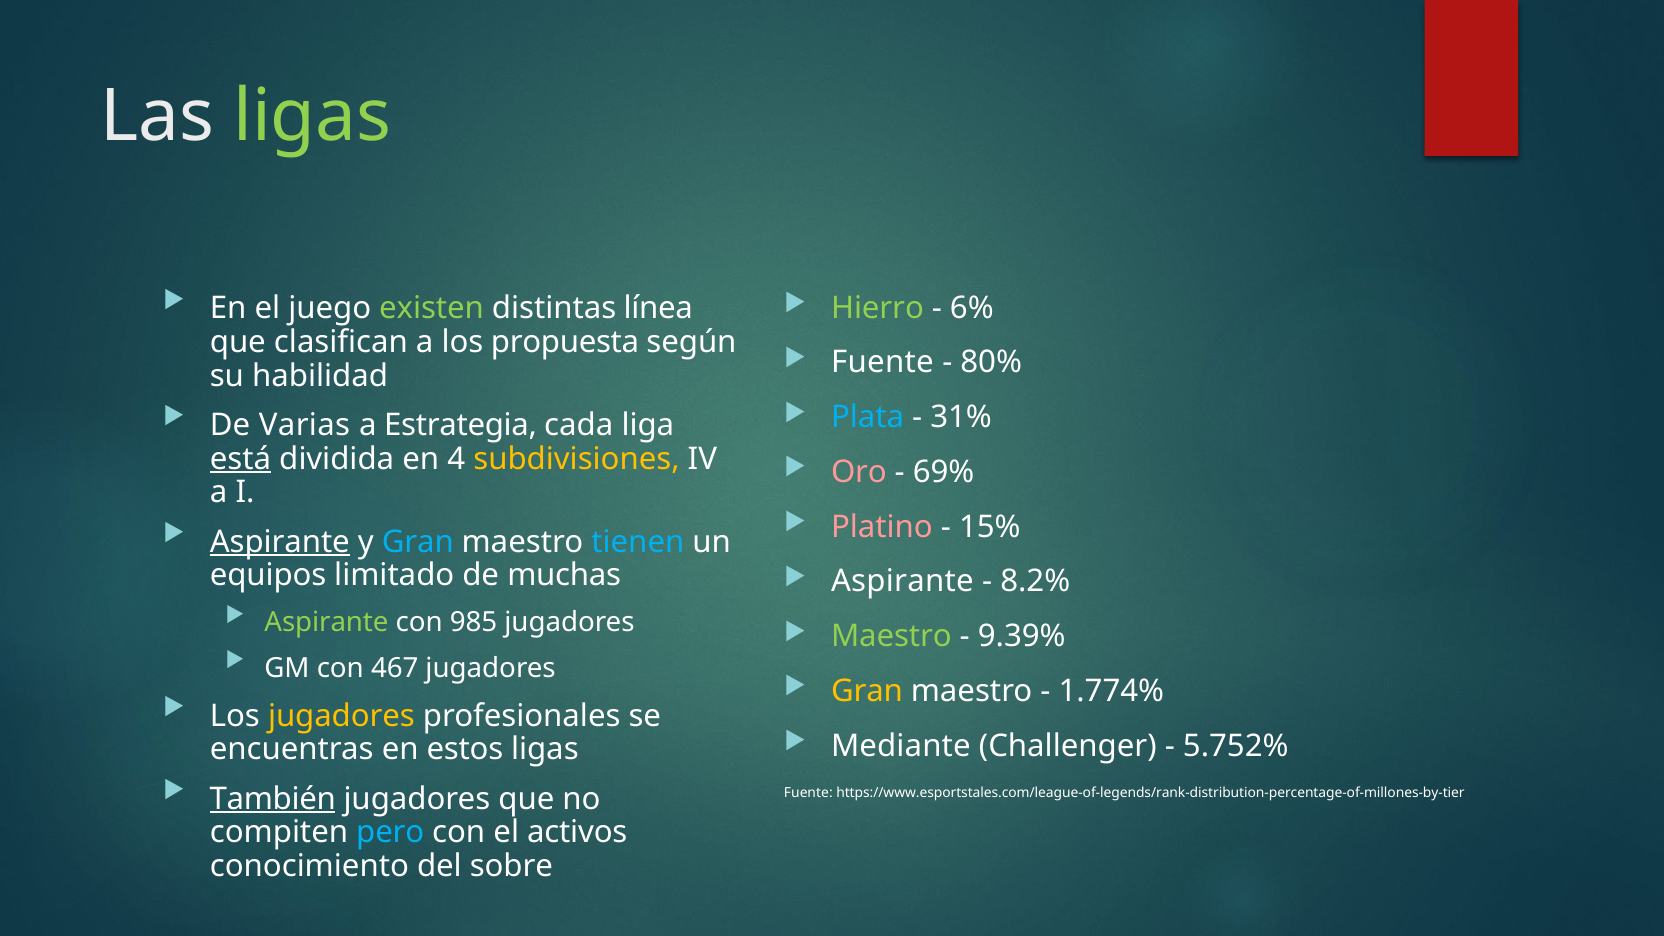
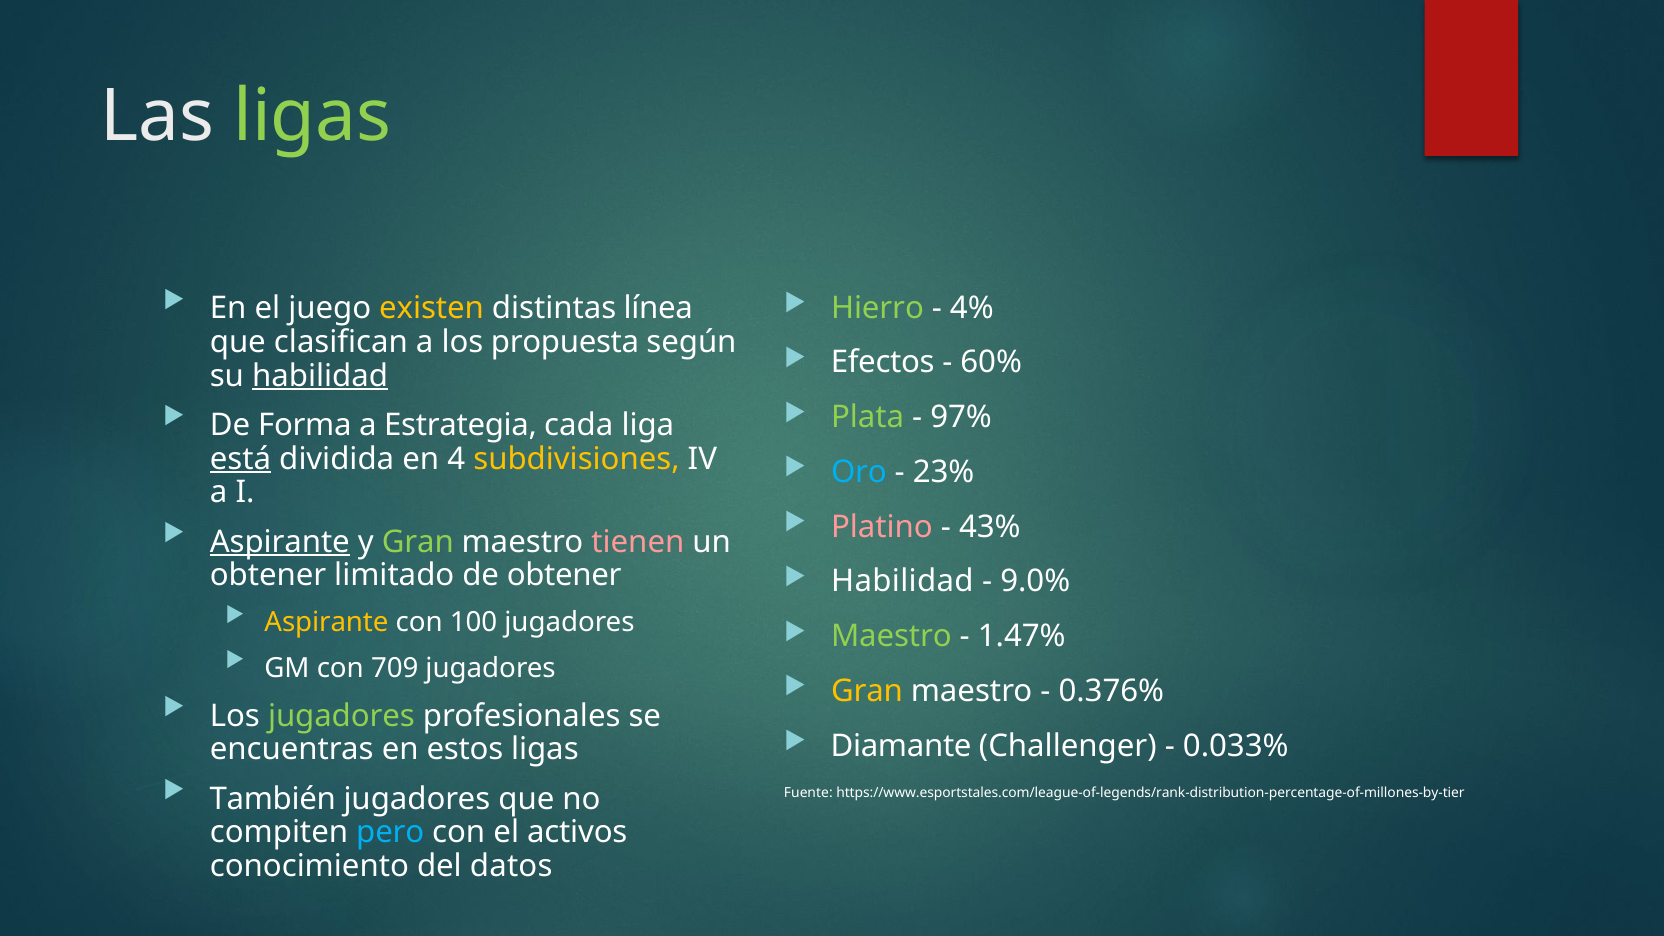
existen colour: light green -> yellow
6%: 6% -> 4%
Fuente at (882, 363): Fuente -> Efectos
80%: 80% -> 60%
habilidad at (320, 376) underline: none -> present
Plata colour: light blue -> light green
31%: 31% -> 97%
Varias: Varias -> Forma
Oro colour: pink -> light blue
69%: 69% -> 23%
15%: 15% -> 43%
Gran at (418, 542) colour: light blue -> light green
tienen colour: light blue -> pink
equipos at (268, 575): equipos -> obtener
de muchas: muchas -> obtener
Aspirante at (902, 582): Aspirante -> Habilidad
8.2%: 8.2% -> 9.0%
Aspirante at (327, 622) colour: light green -> yellow
985: 985 -> 100
9.39%: 9.39% -> 1.47%
467: 467 -> 709
1.774%: 1.774% -> 0.376%
jugadores at (341, 716) colour: yellow -> light green
Mediante: Mediante -> Diamante
5.752%: 5.752% -> 0.033%
También underline: present -> none
sobre: sobre -> datos
